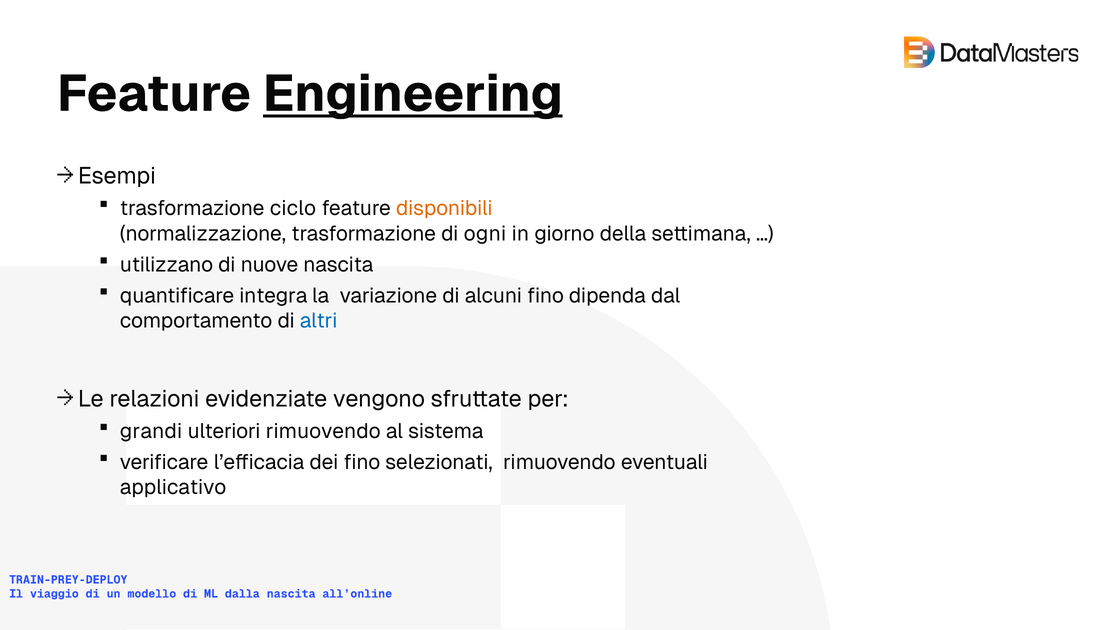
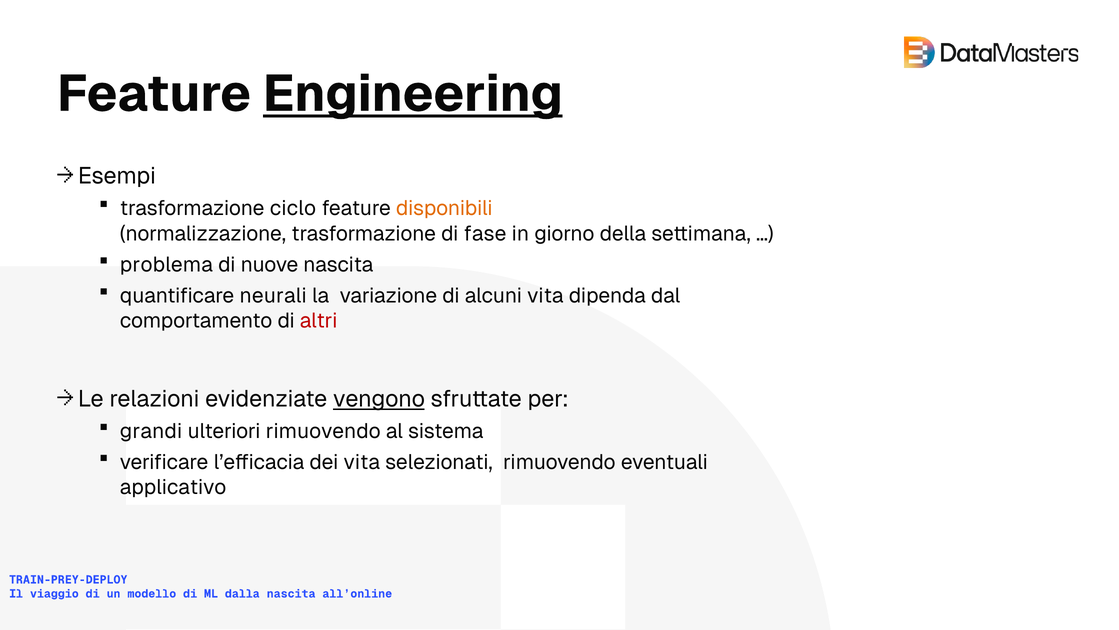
ogni: ogni -> fase
utilizzano: utilizzano -> problema
integra: integra -> neurali
alcuni fino: fino -> vita
altri colour: blue -> red
vengono underline: none -> present
dei fino: fino -> vita
